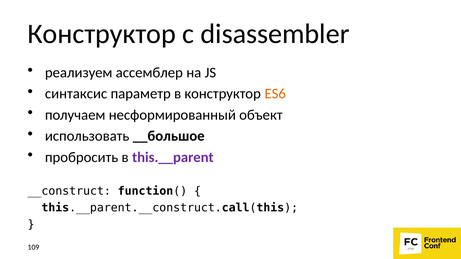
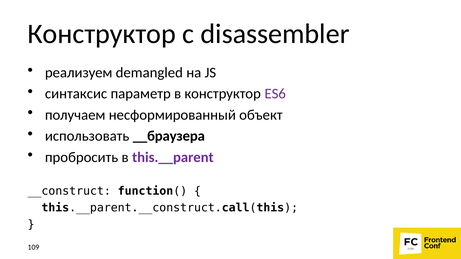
ассемблер: ассемблер -> demangled
ES6 colour: orange -> purple
__большое: __большое -> __браузера
